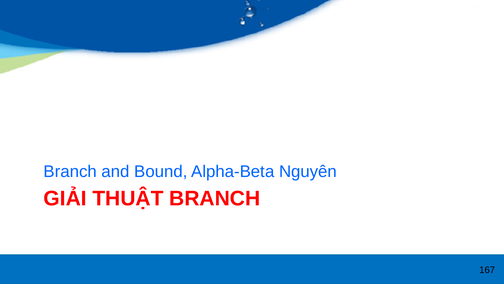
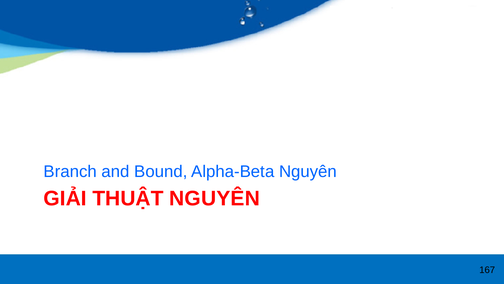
THUẬT BRANCH: BRANCH -> NGUYÊN
